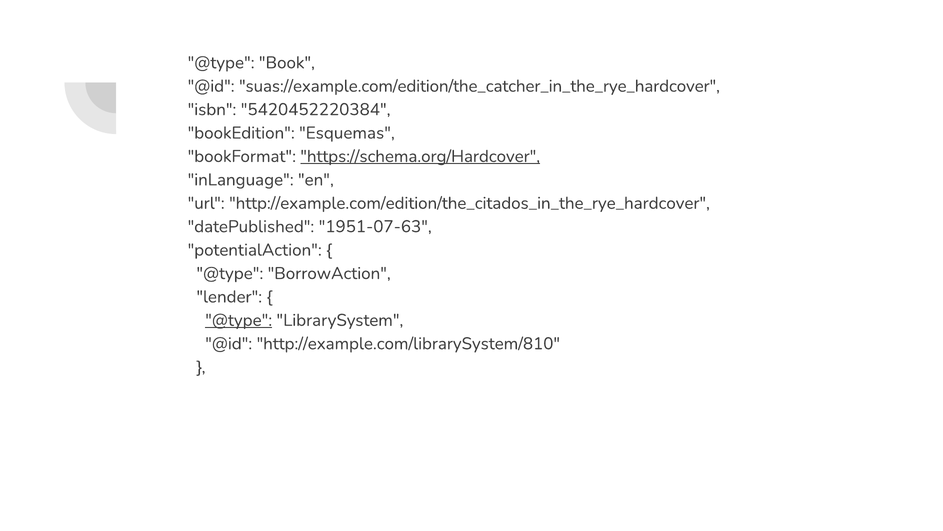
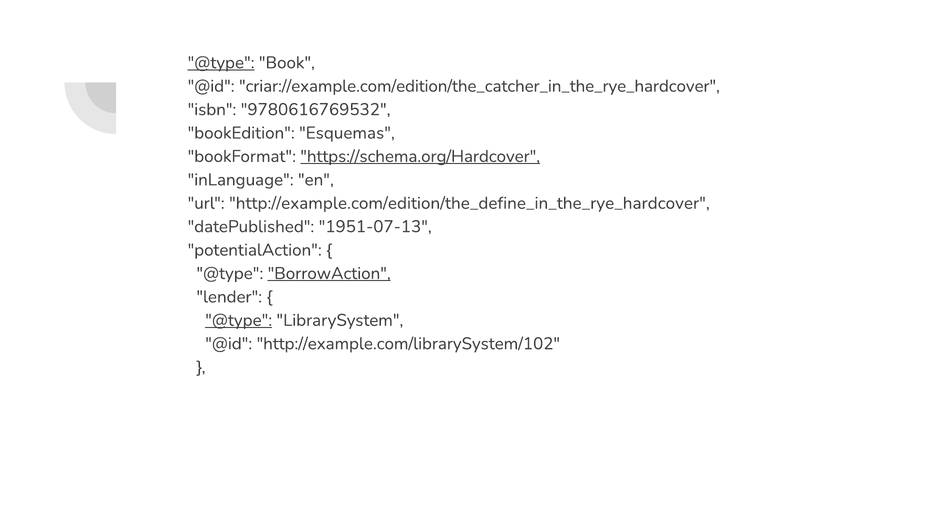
@type at (221, 63) underline: none -> present
suas://example.com/edition/the_catcher_in_the_rye_hardcover: suas://example.com/edition/the_catcher_in_the_rye_hardcover -> criar://example.com/edition/the_catcher_in_the_rye_hardcover
5420452220384: 5420452220384 -> 9780616769532
http://example.com/edition/the_citados_in_the_rye_hardcover: http://example.com/edition/the_citados_in_the_rye_hardcover -> http://example.com/edition/the_define_in_the_rye_hardcover
1951-07-63: 1951-07-63 -> 1951-07-13
BorrowAction underline: none -> present
http://example.com/librarySystem/810: http://example.com/librarySystem/810 -> http://example.com/librarySystem/102
